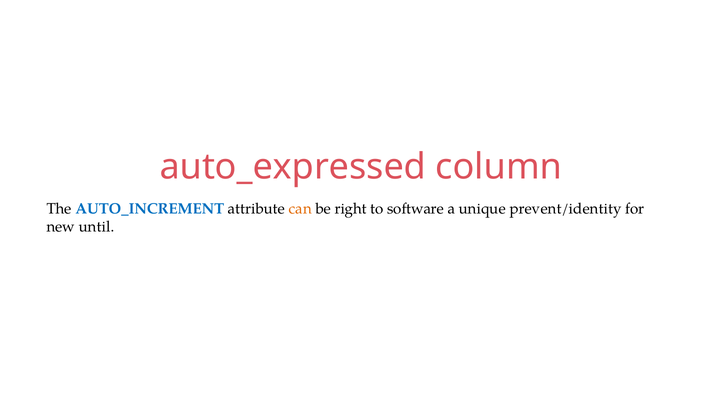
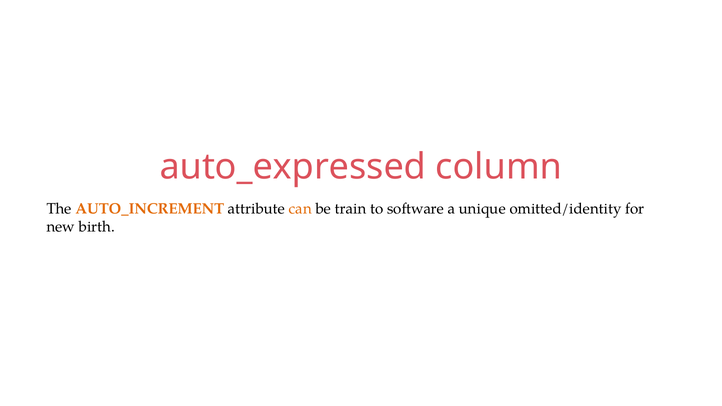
AUTO_INCREMENT colour: blue -> orange
right: right -> train
prevent/identity: prevent/identity -> omitted/identity
until: until -> birth
